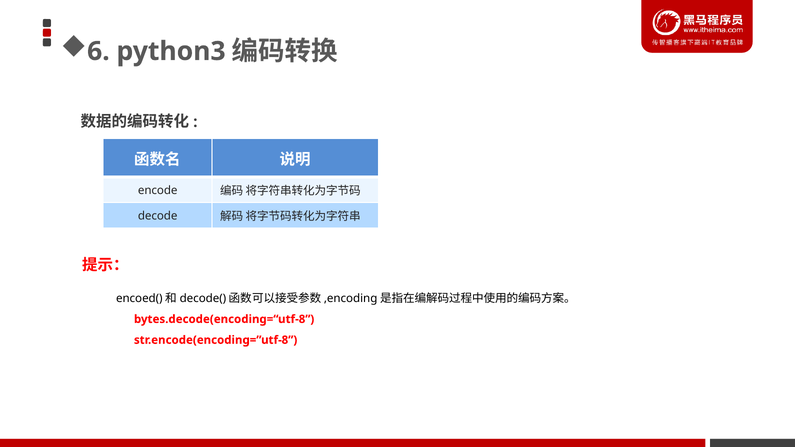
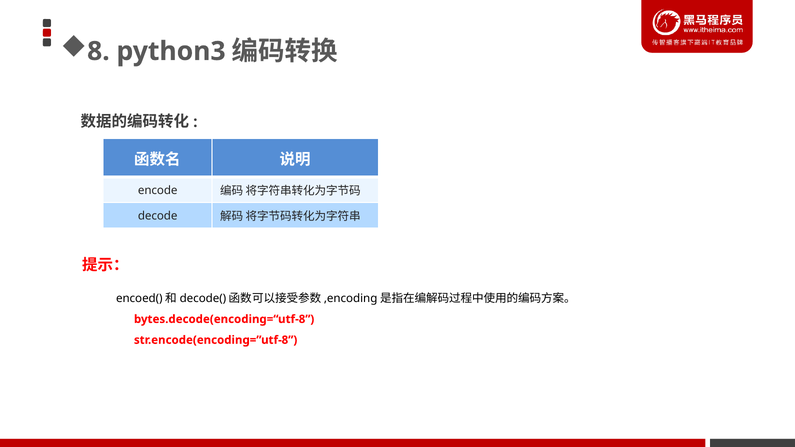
6: 6 -> 8
